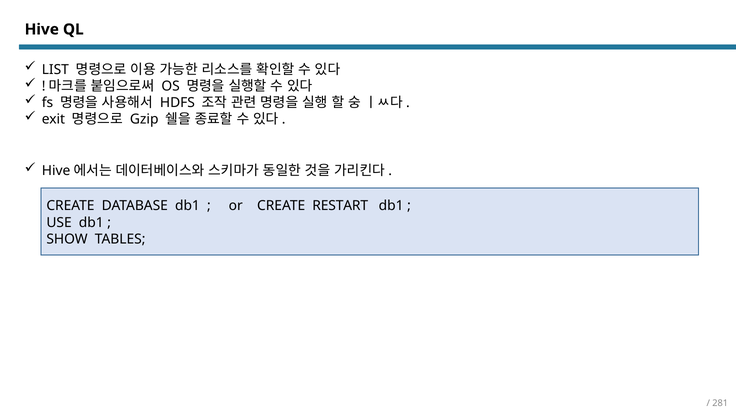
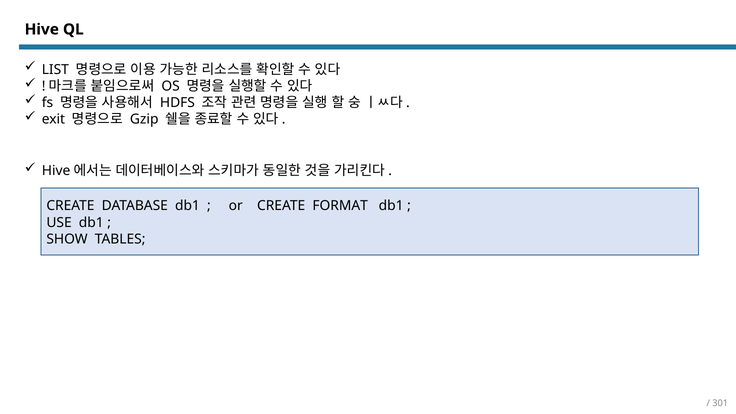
RESTART: RESTART -> FORMAT
281: 281 -> 301
